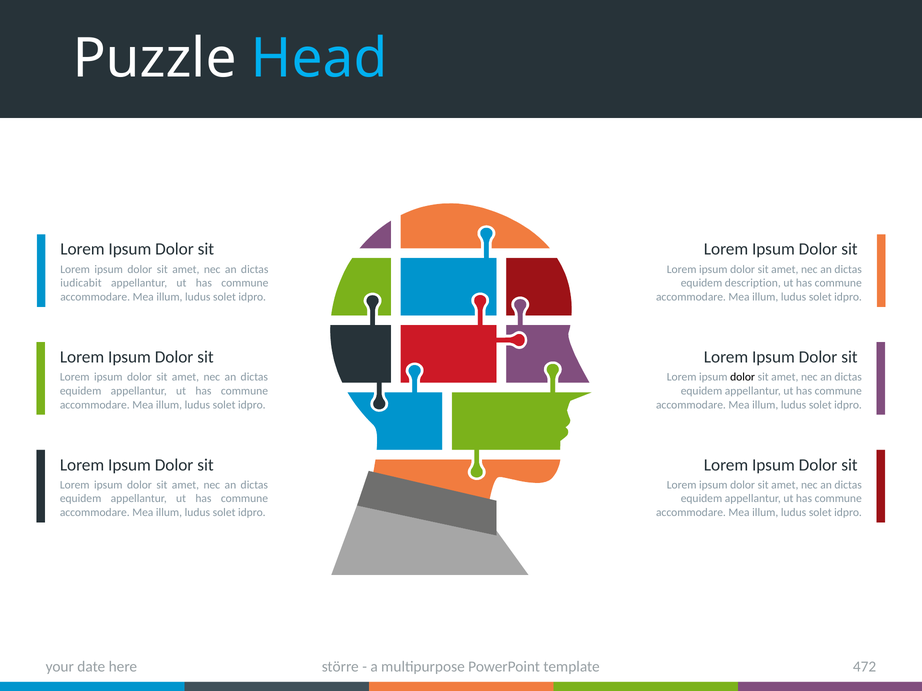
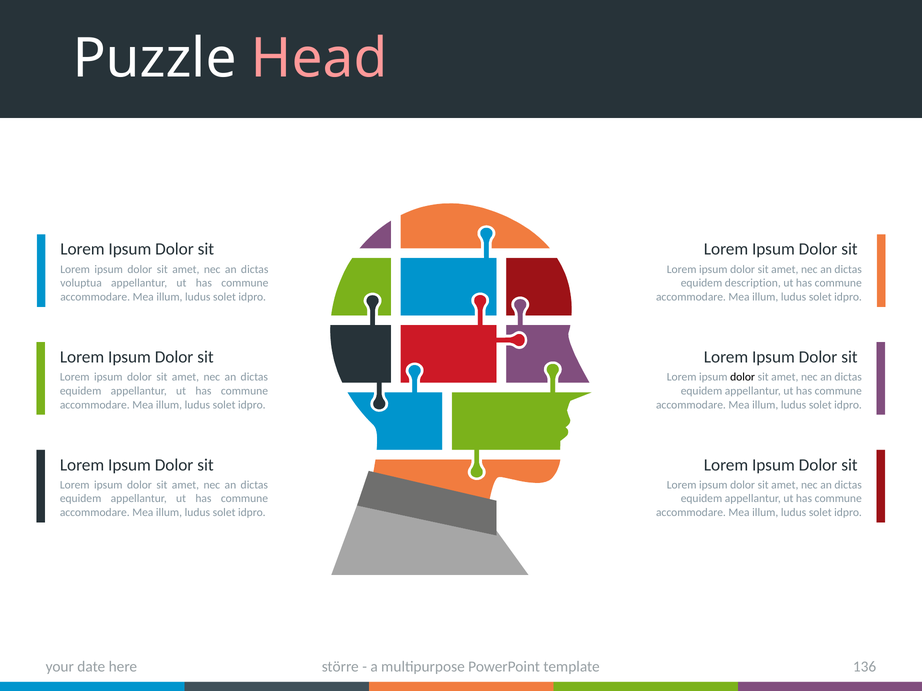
Head colour: light blue -> pink
iudicabit: iudicabit -> voluptua
472: 472 -> 136
